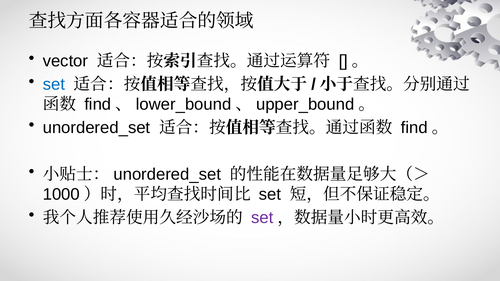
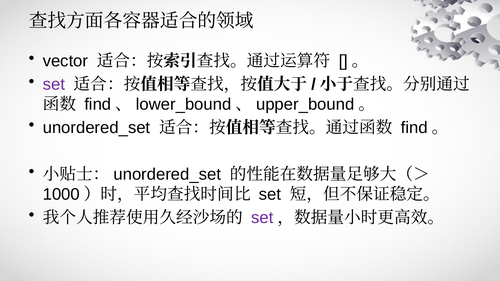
set at (54, 85) colour: blue -> purple
